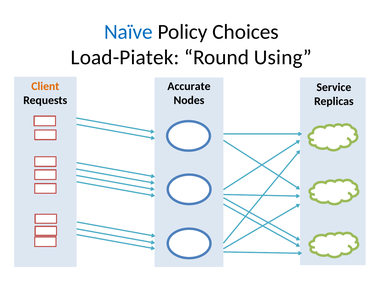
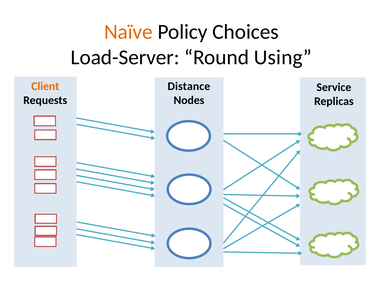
Naïve colour: blue -> orange
Load-Piatek: Load-Piatek -> Load-Server
Accurate: Accurate -> Distance
